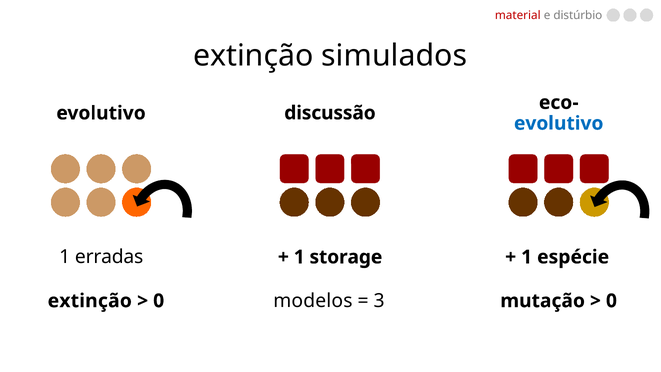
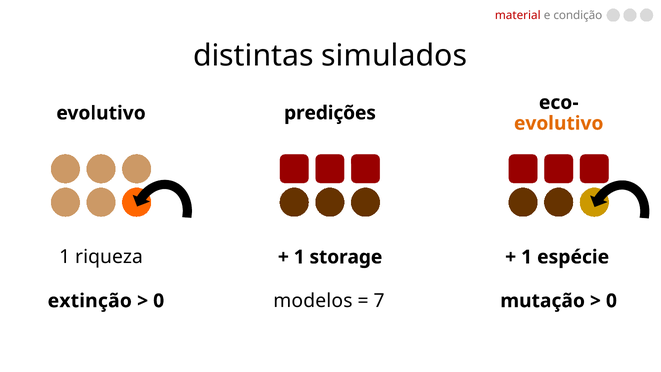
distúrbio: distúrbio -> condição
extinção at (253, 56): extinção -> distintas
discussão: discussão -> predições
evolutivo at (559, 123) colour: blue -> orange
erradas: erradas -> riqueza
3: 3 -> 7
